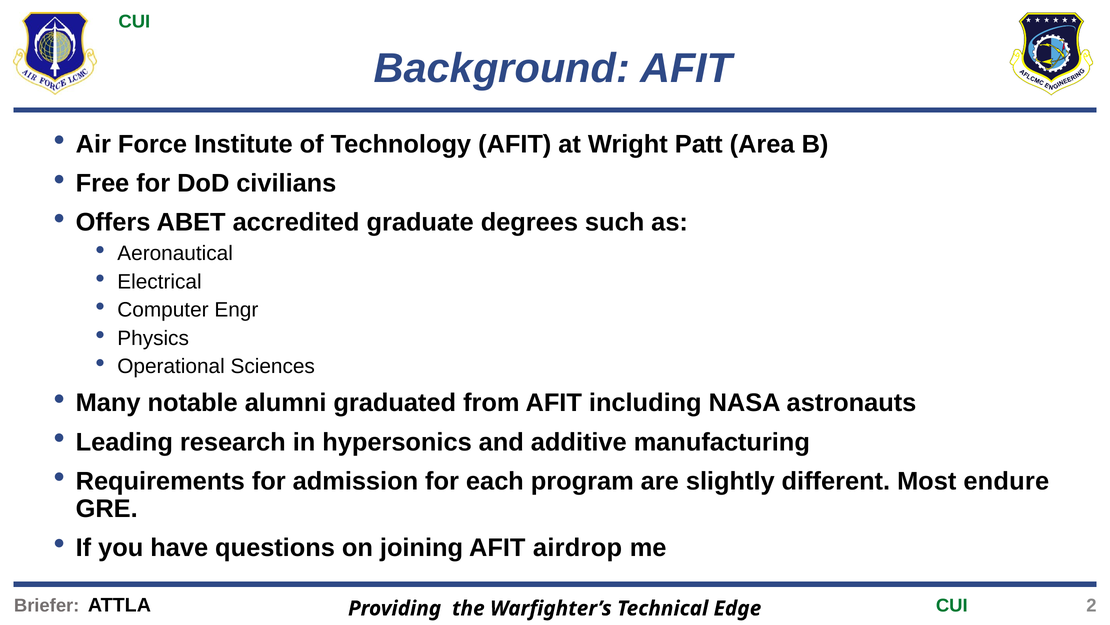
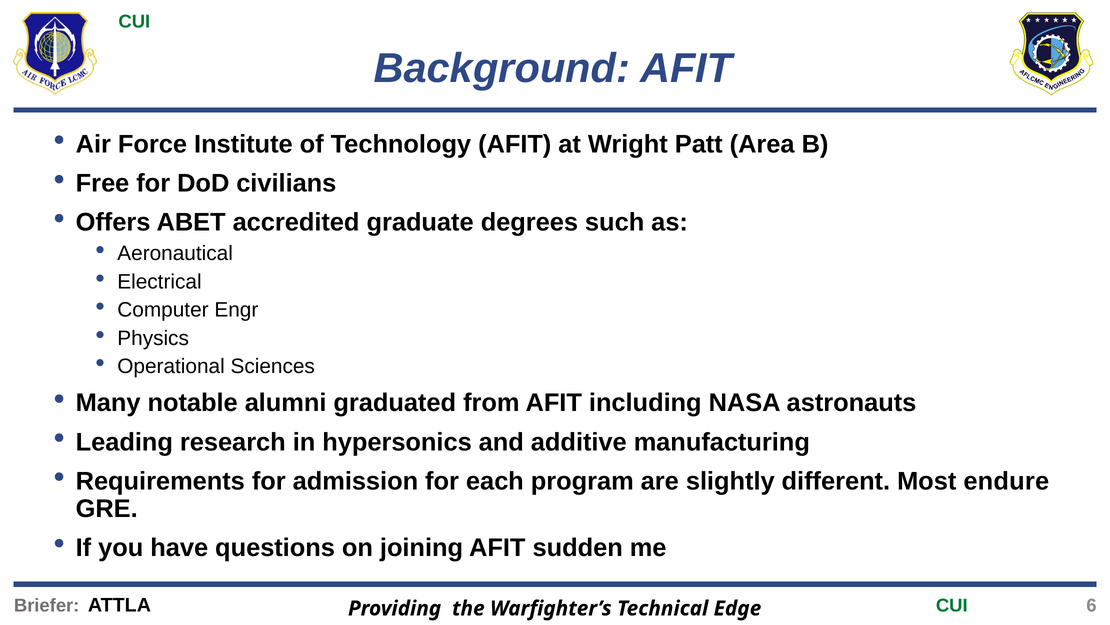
airdrop: airdrop -> sudden
2: 2 -> 6
